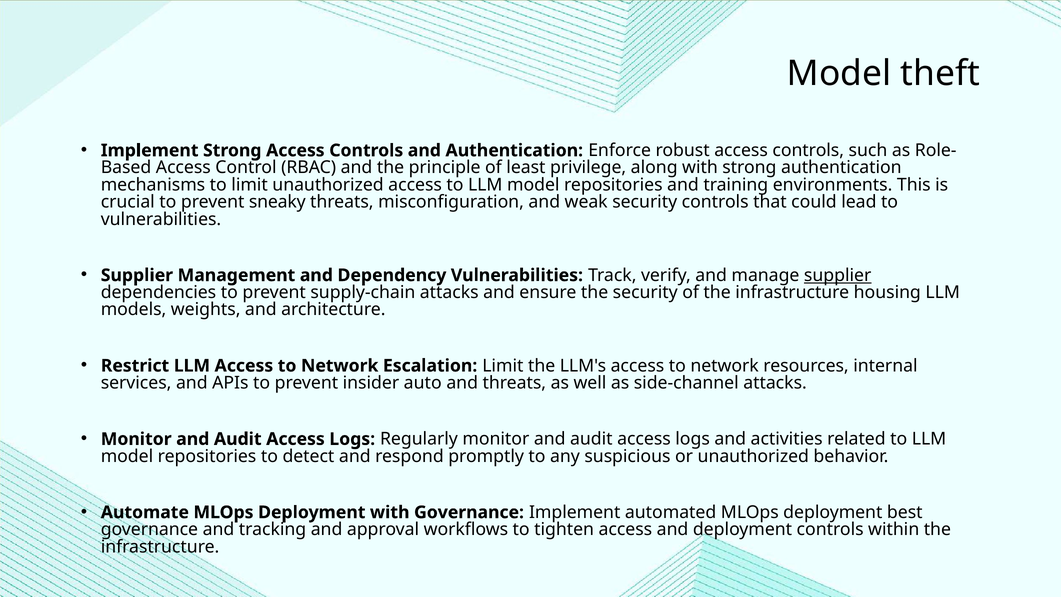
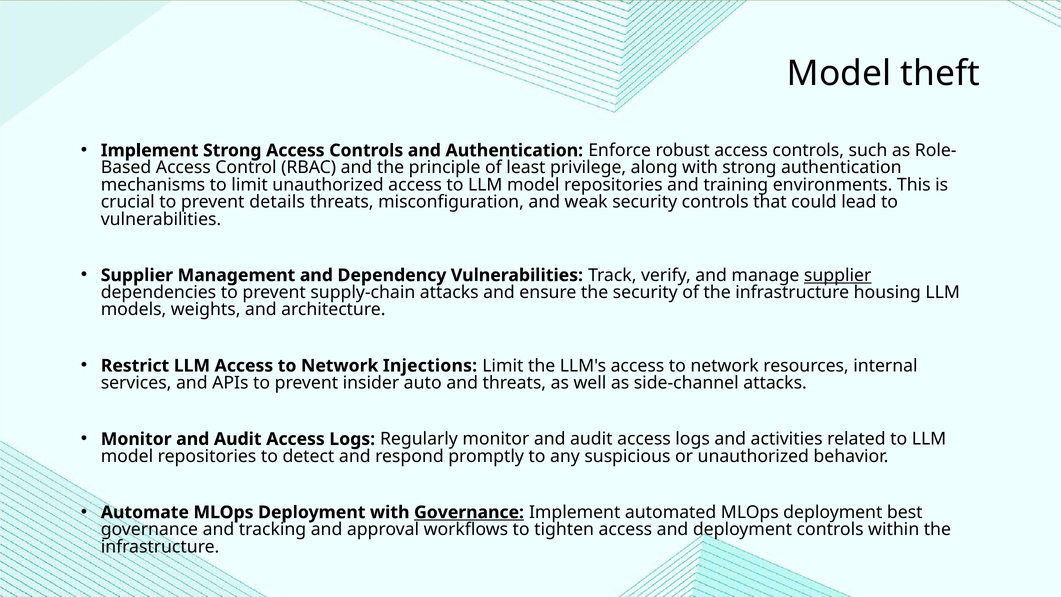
sneaky: sneaky -> details
Escalation: Escalation -> Injections
Governance at (469, 512) underline: none -> present
